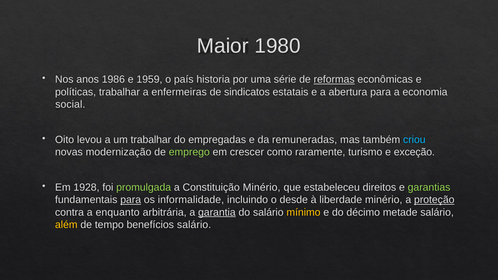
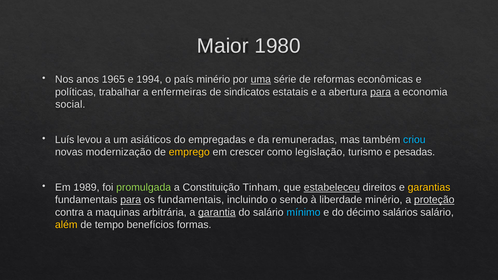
1986: 1986 -> 1965
1959: 1959 -> 1994
país historia: historia -> minério
uma underline: none -> present
reformas underline: present -> none
para at (381, 92) underline: none -> present
Oito: Oito -> Luís
um trabalhar: trabalhar -> asiáticos
emprego colour: light green -> yellow
raramente: raramente -> legislação
exceção: exceção -> pesadas
1928: 1928 -> 1989
Constituição Minério: Minério -> Tinham
estabeleceu underline: none -> present
garantias colour: light green -> yellow
os informalidade: informalidade -> fundamentais
desde: desde -> sendo
enquanto: enquanto -> maquinas
mínimo colour: yellow -> light blue
metade: metade -> salários
benefícios salário: salário -> formas
